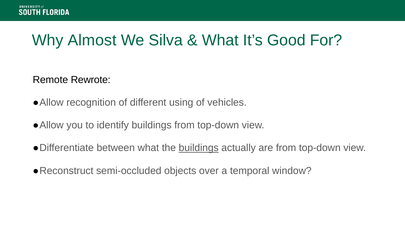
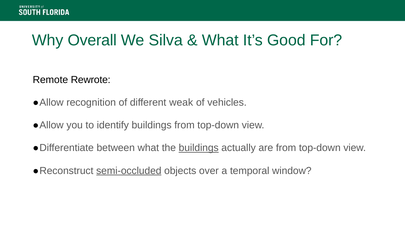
Almost: Almost -> Overall
using: using -> weak
semi-occluded underline: none -> present
